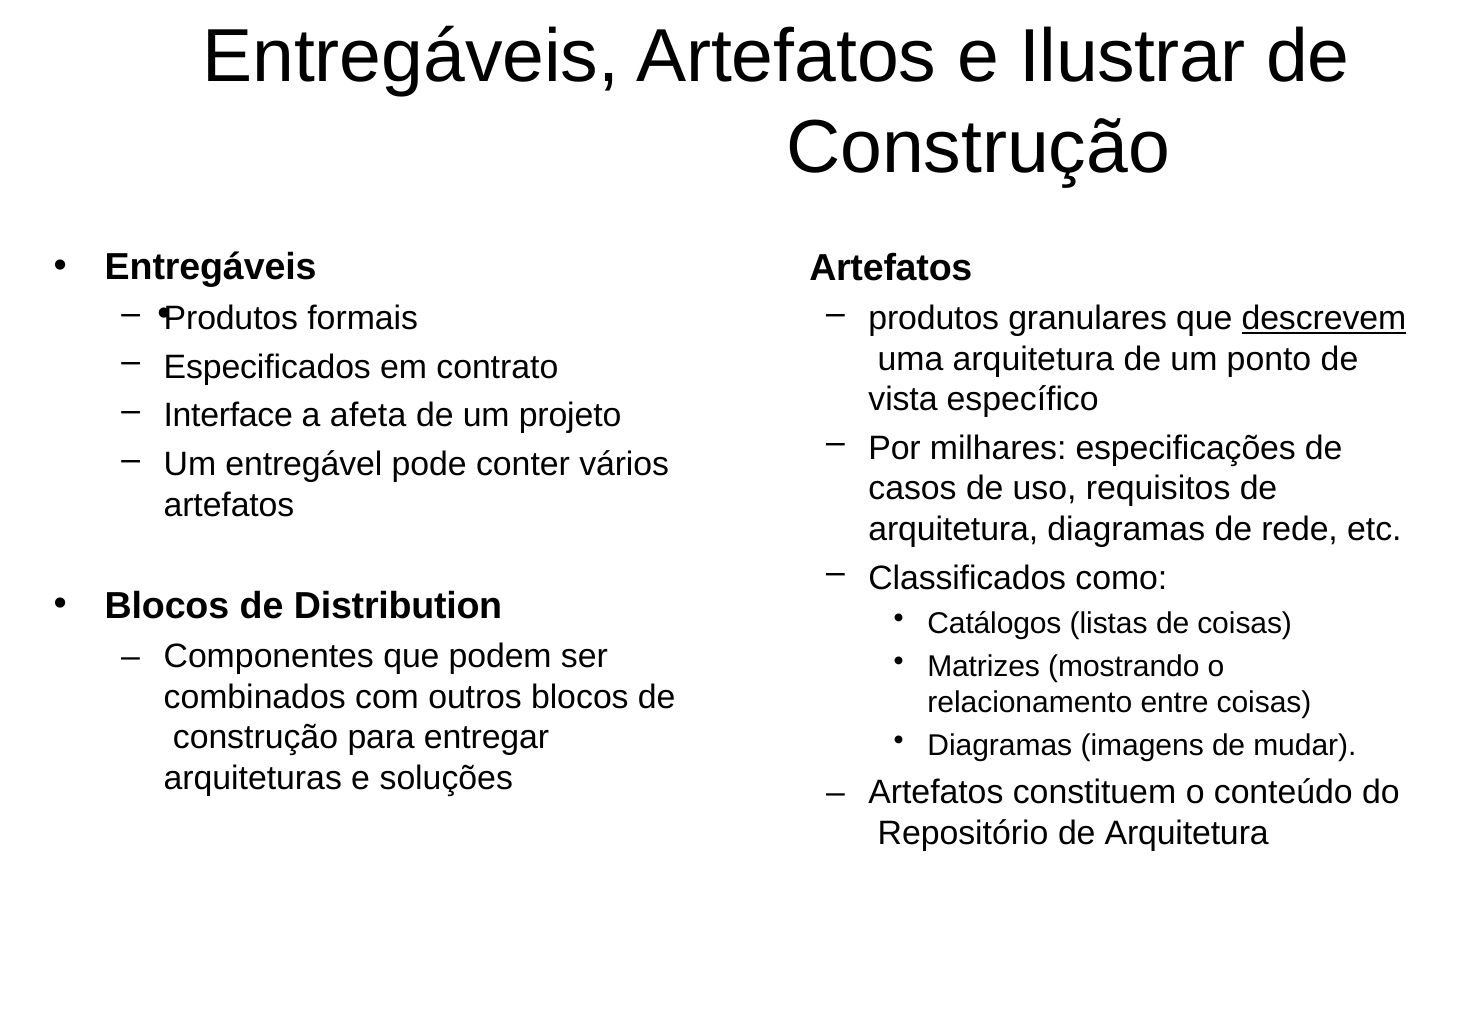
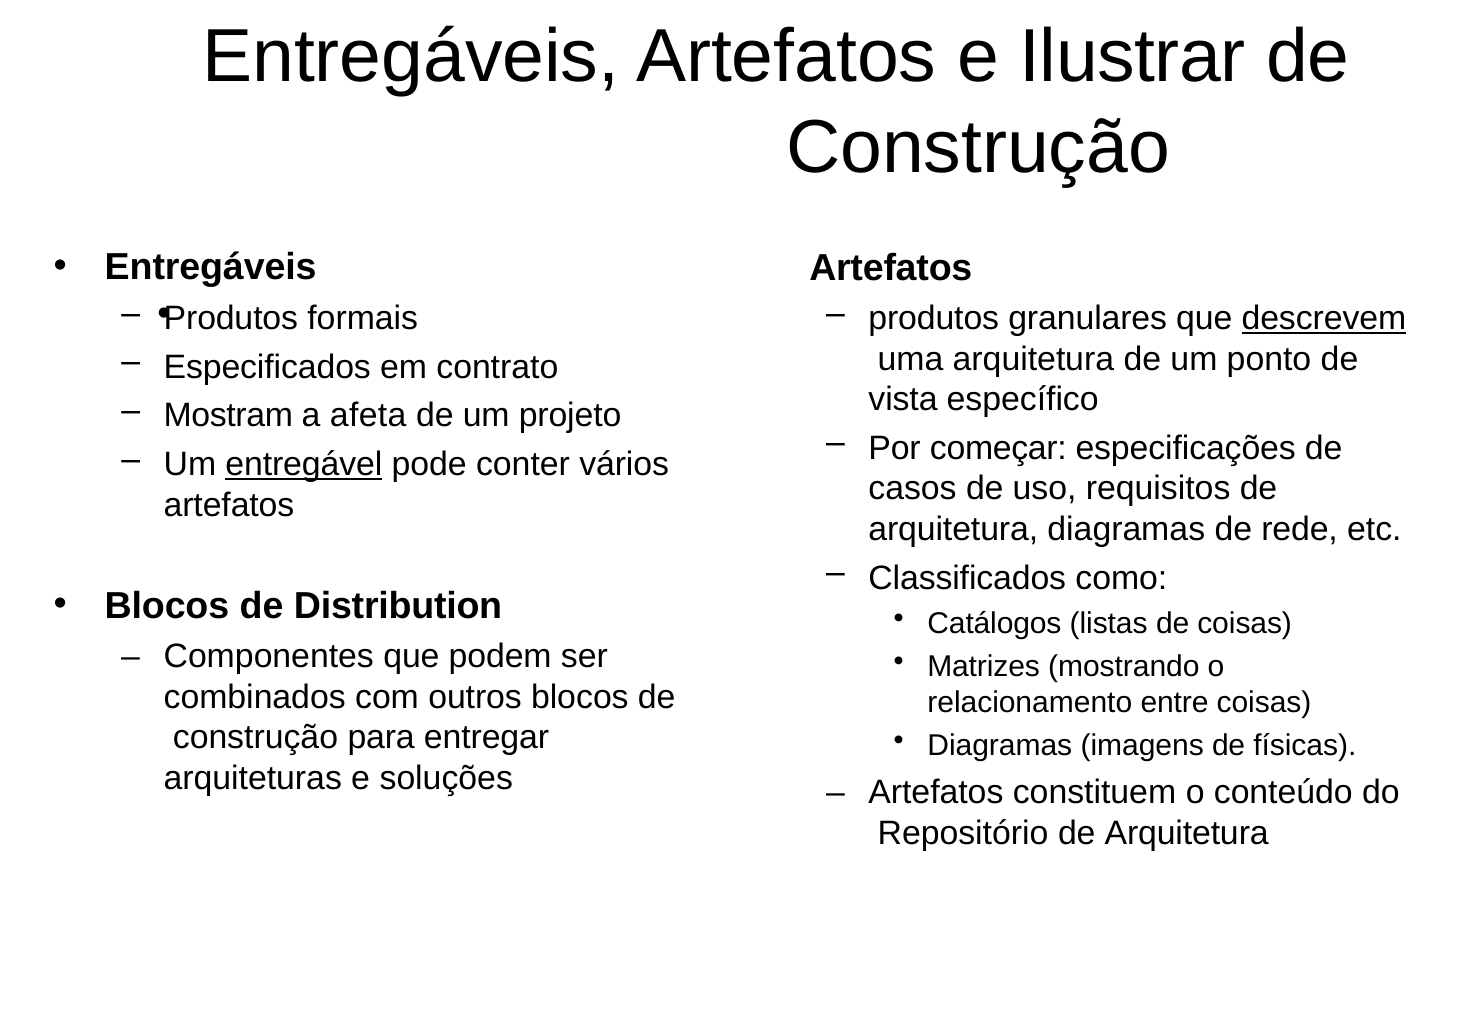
Interface: Interface -> Mostram
milhares: milhares -> começar
entregável underline: none -> present
mudar: mudar -> físicas
